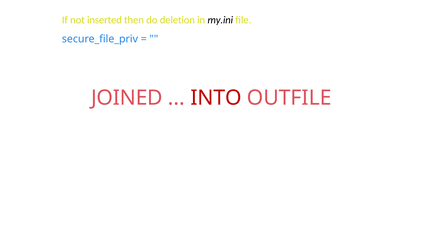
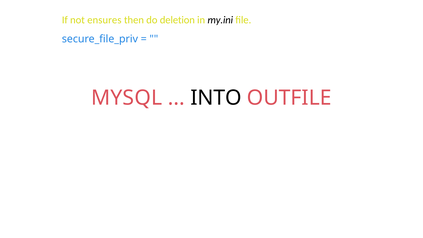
inserted: inserted -> ensures
JOINED: JOINED -> MYSQL
INTO colour: red -> black
